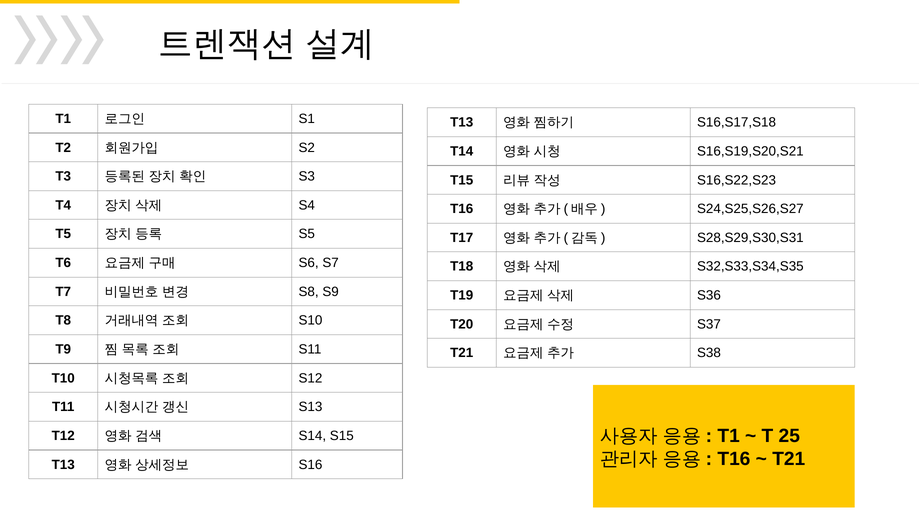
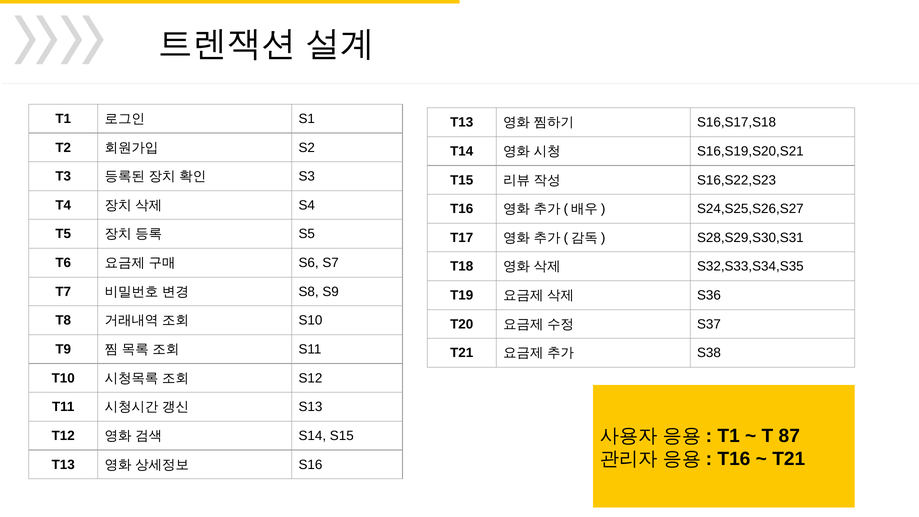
25: 25 -> 87
